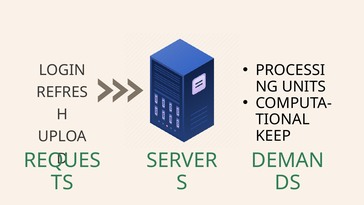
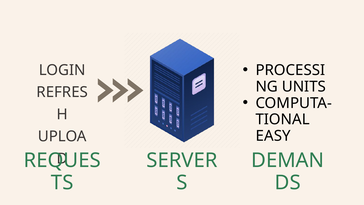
KEEP: KEEP -> EASY
